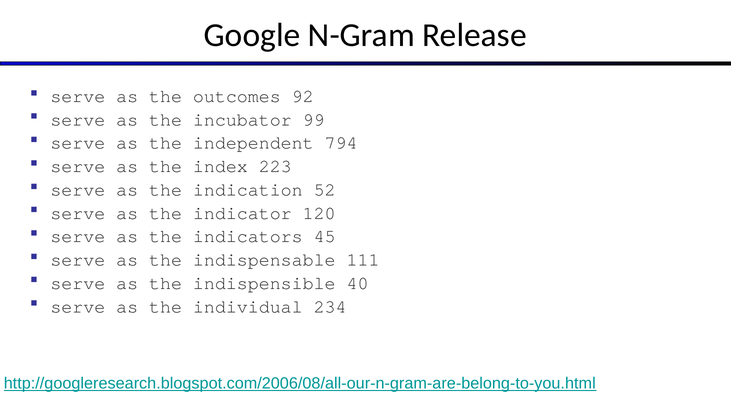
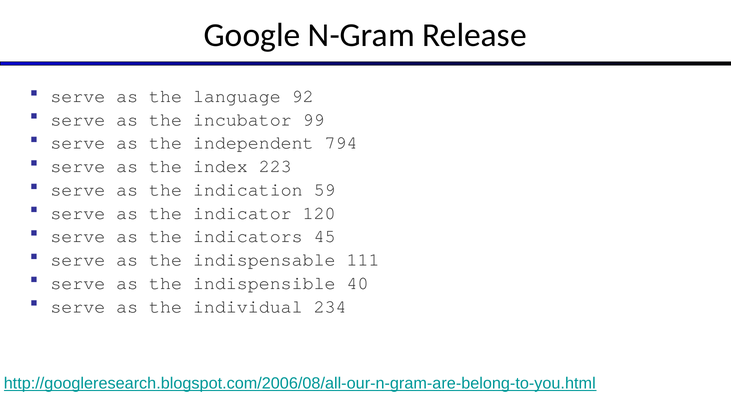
outcomes: outcomes -> language
52: 52 -> 59
